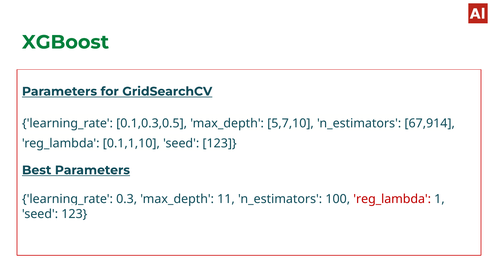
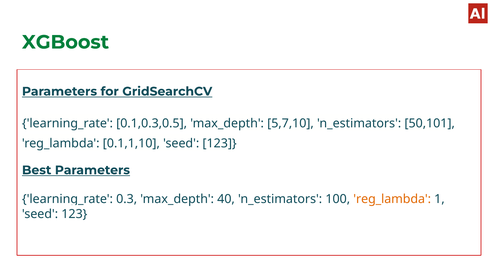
67,914: 67,914 -> 50,101
11: 11 -> 40
reg_lambda at (392, 199) colour: red -> orange
